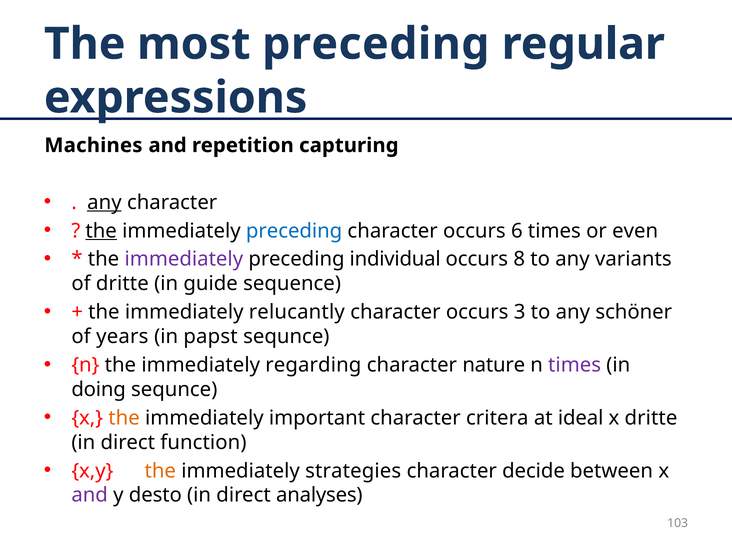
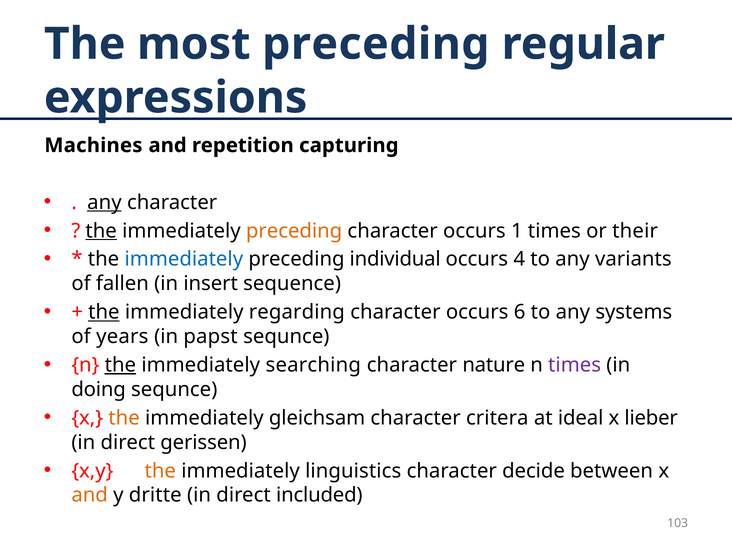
preceding at (294, 231) colour: blue -> orange
6: 6 -> 1
even: even -> their
immediately at (184, 259) colour: purple -> blue
8: 8 -> 4
of dritte: dritte -> fallen
guide: guide -> insert
the at (104, 312) underline: none -> present
relucantly: relucantly -> regarding
3: 3 -> 6
schöner: schöner -> systems
the at (120, 365) underline: none -> present
regarding: regarding -> searching
important: important -> gleichsam
x dritte: dritte -> lieber
function: function -> gerissen
strategies: strategies -> linguistics
and at (90, 495) colour: purple -> orange
desto: desto -> dritte
analyses: analyses -> included
